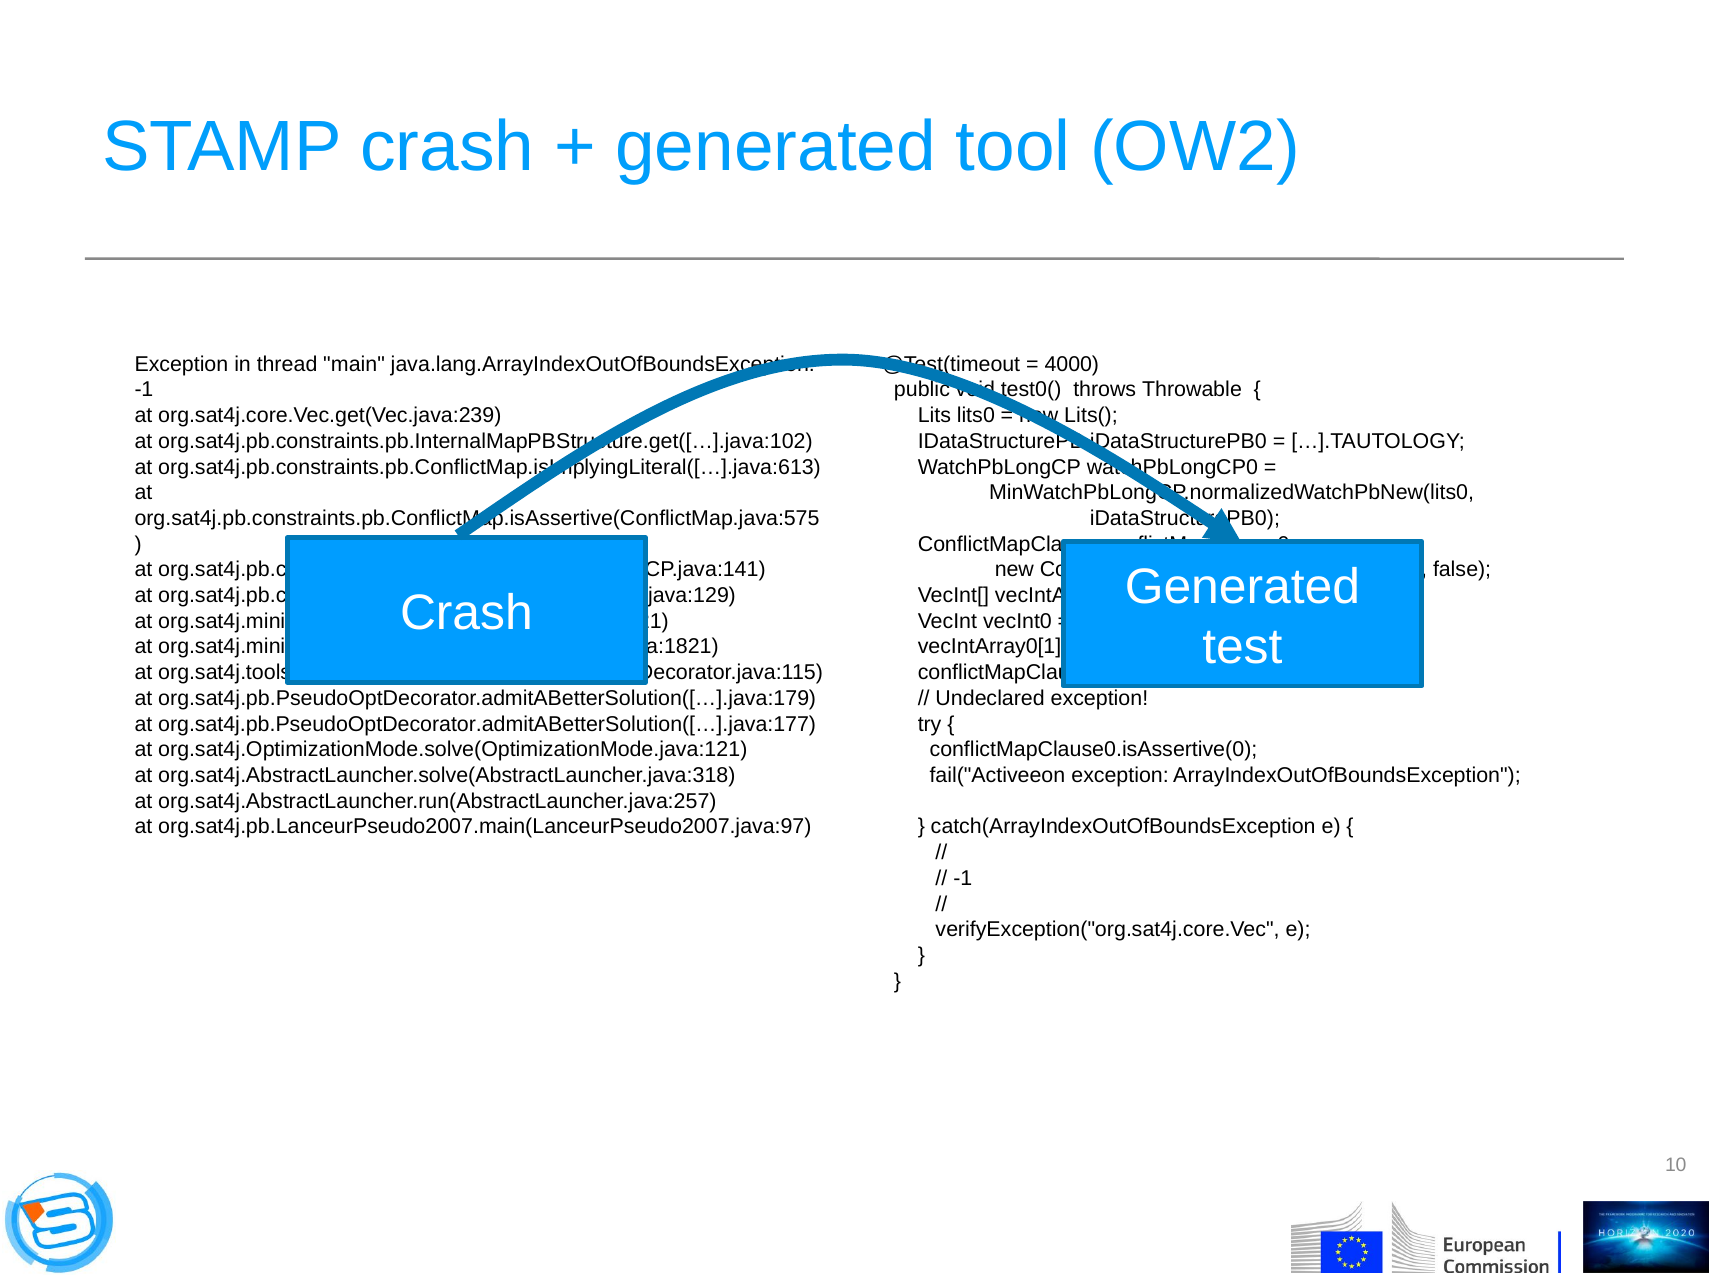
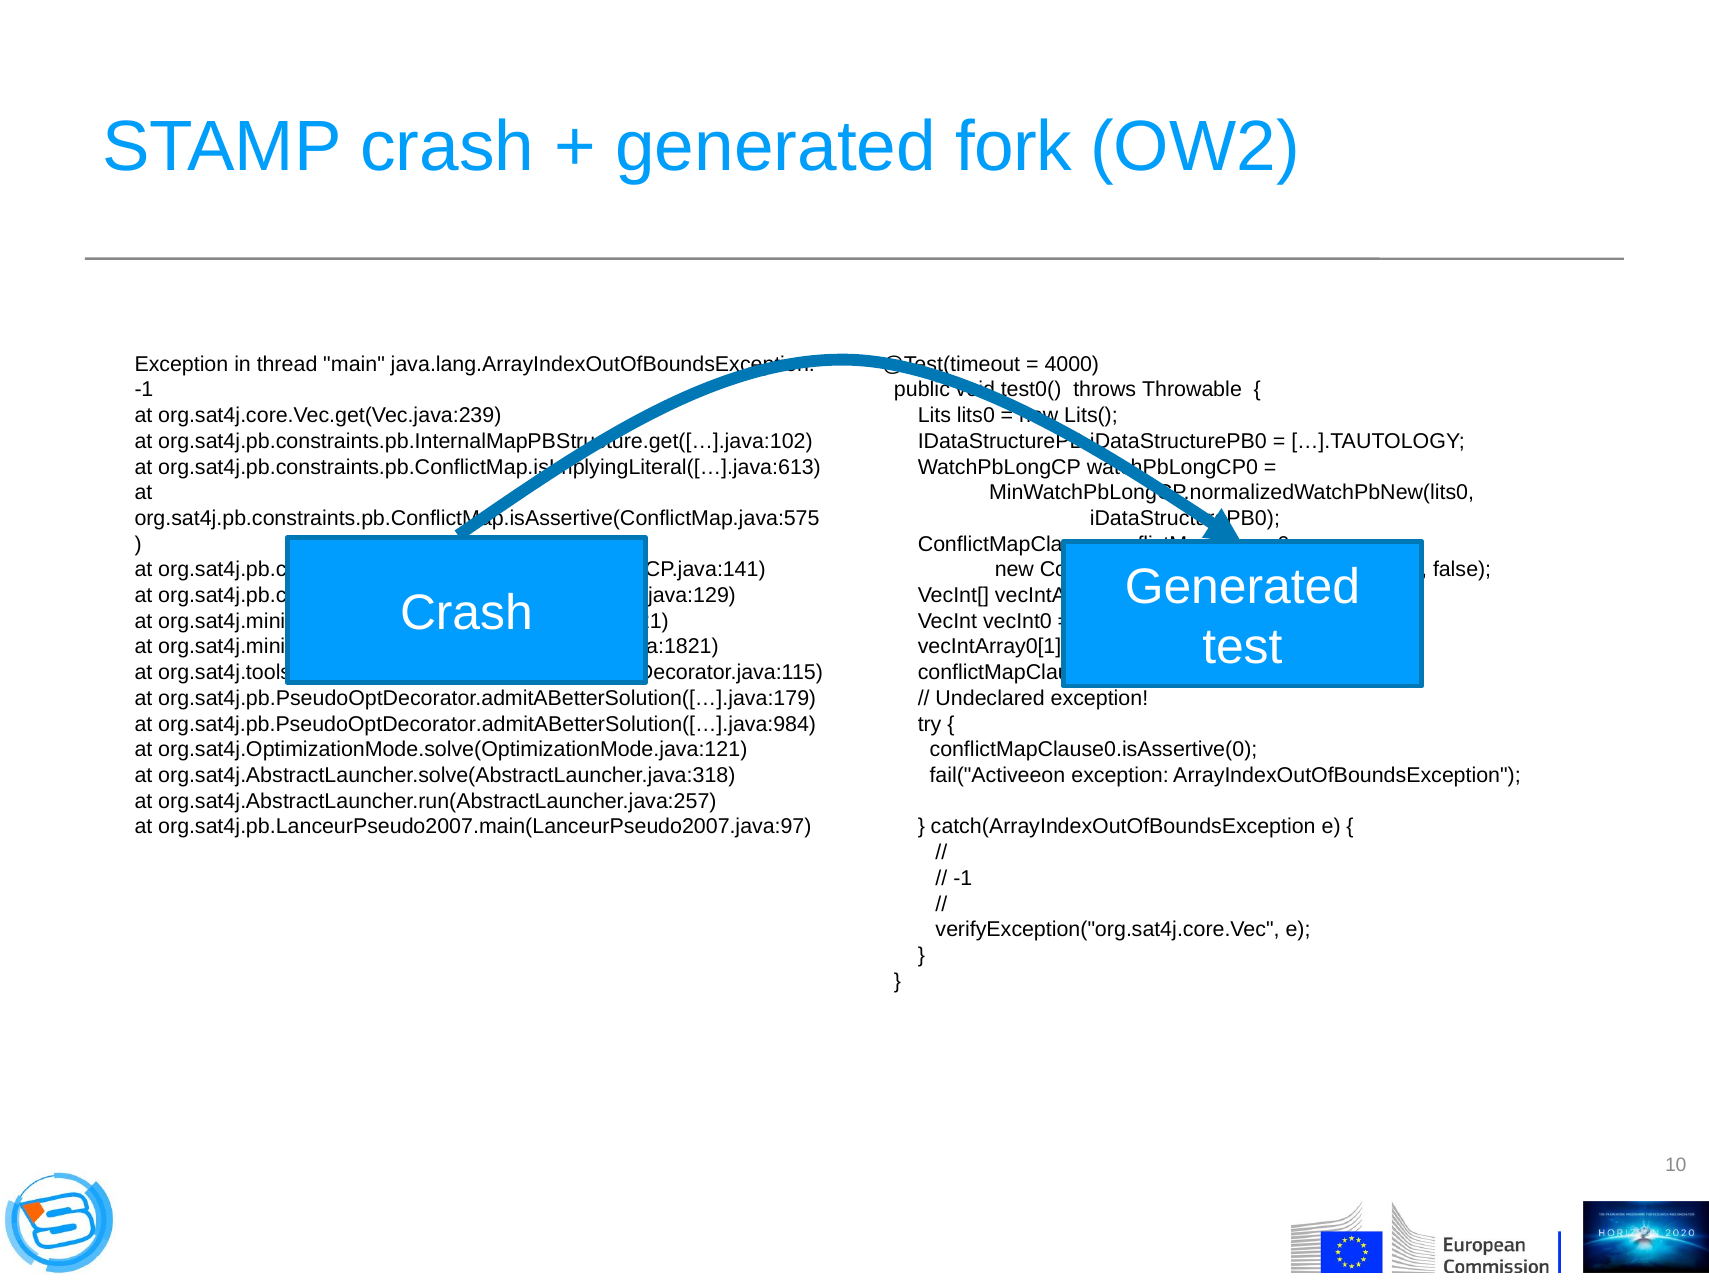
tool: tool -> fork
org.sat4j.pb.PseudoOptDecorator.admitABetterSolution([…].java:177: org.sat4j.pb.PseudoOptDecorator.admitABetterSolution([…].java:177 -> org.sat4j.pb.PseudoOptDecorator.admitABetterSolution([…].java:984
